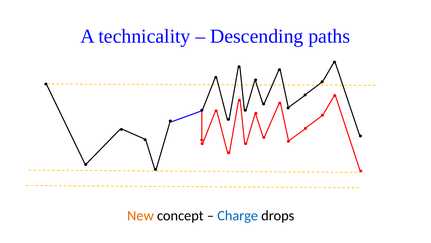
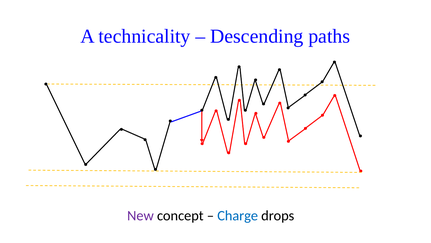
New colour: orange -> purple
